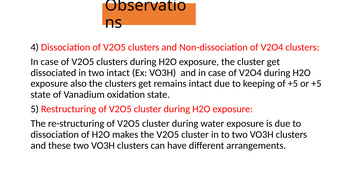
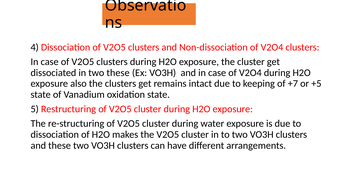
two intact: intact -> these
of +5: +5 -> +7
